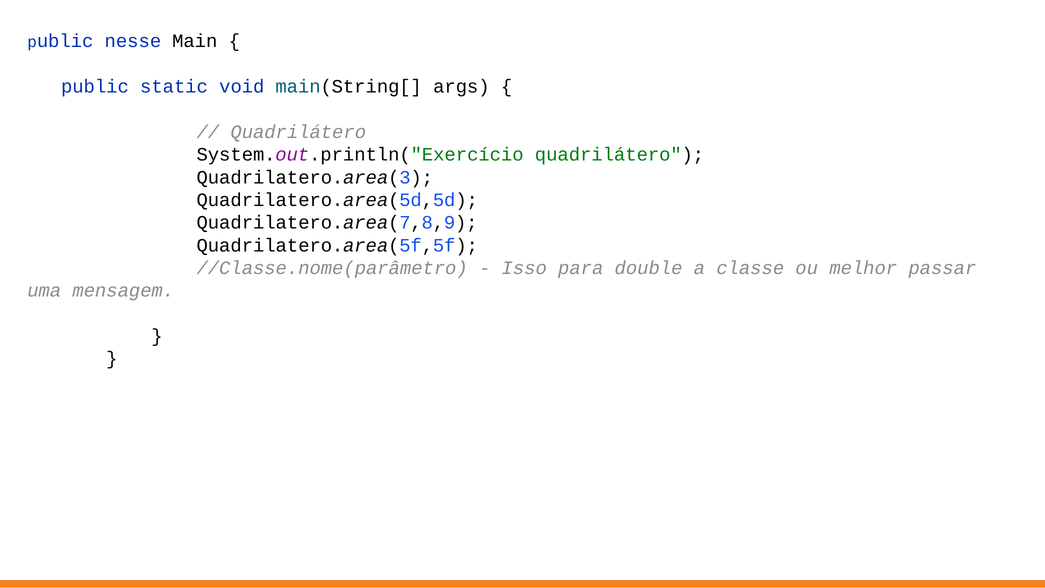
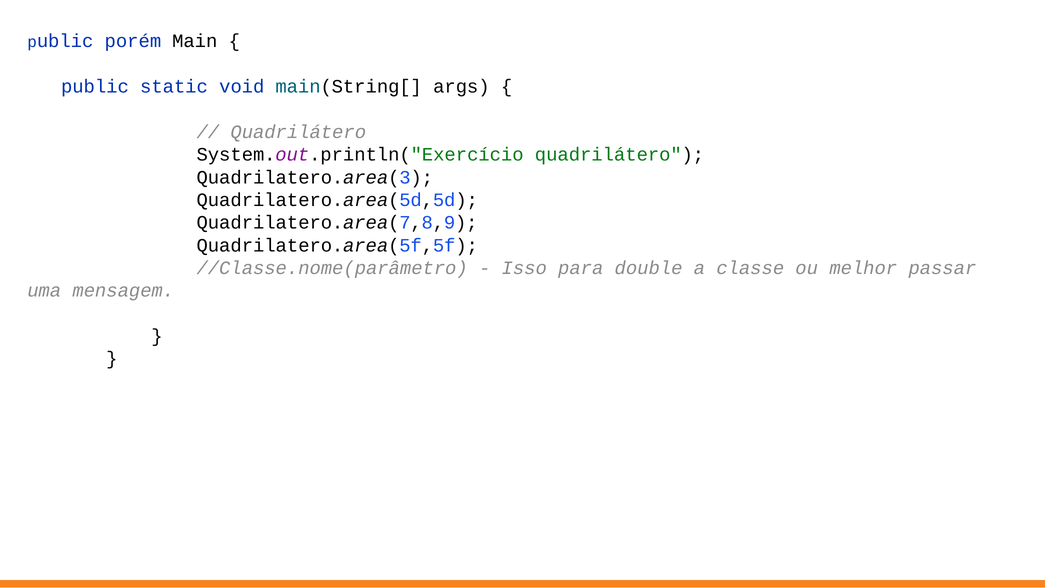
nesse: nesse -> porém
